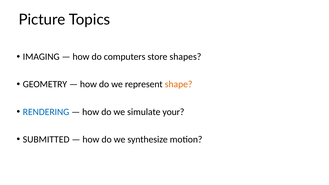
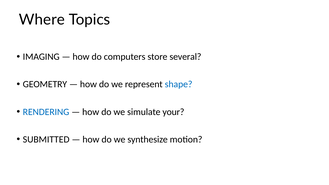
Picture: Picture -> Where
shapes: shapes -> several
shape colour: orange -> blue
